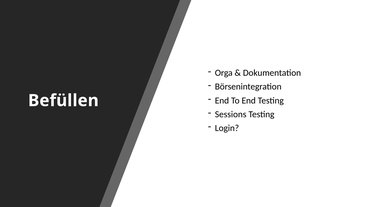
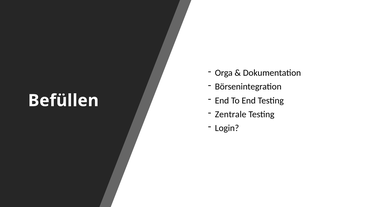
Sessions: Sessions -> Zentrale
